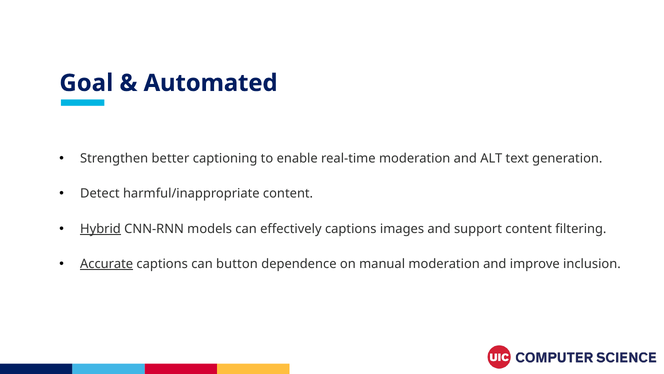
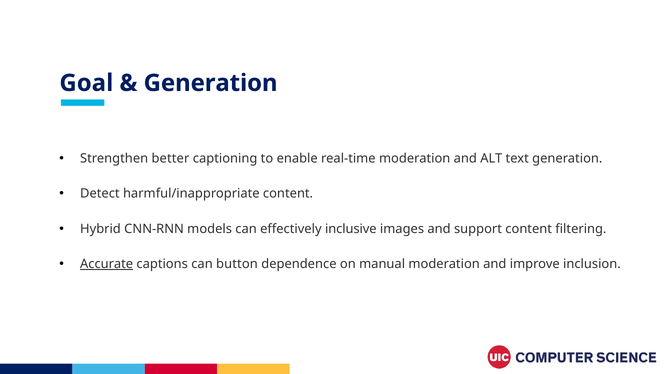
Automated at (211, 83): Automated -> Generation
Hybrid underline: present -> none
effectively captions: captions -> inclusive
